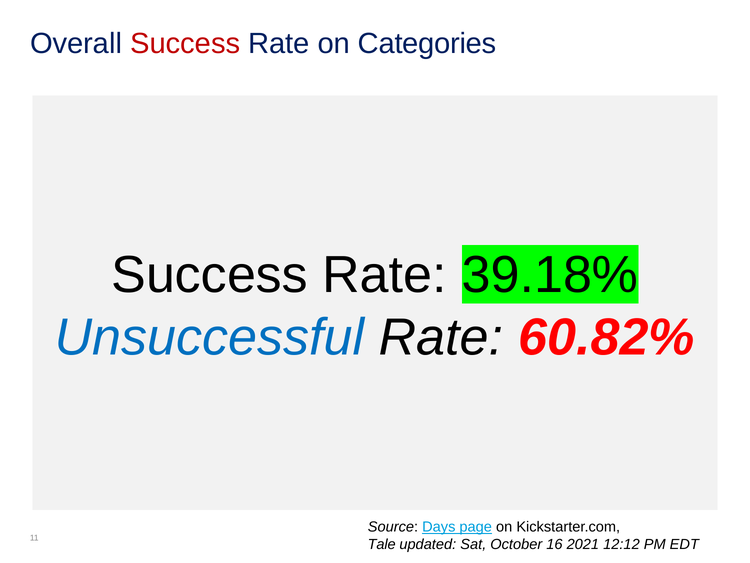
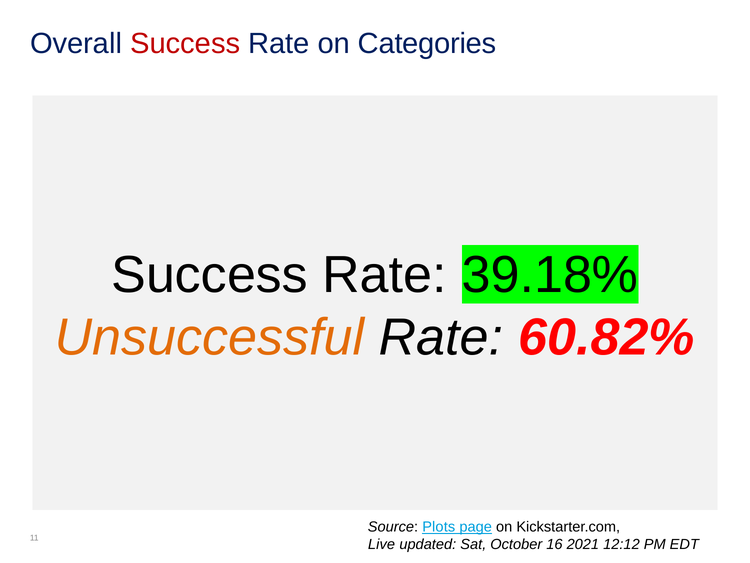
Unsuccessful colour: blue -> orange
Days: Days -> Plots
Tale: Tale -> Live
